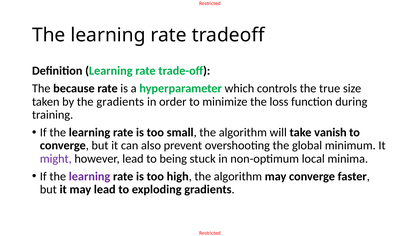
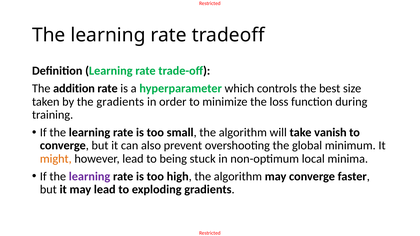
because: because -> addition
true: true -> best
might colour: purple -> orange
